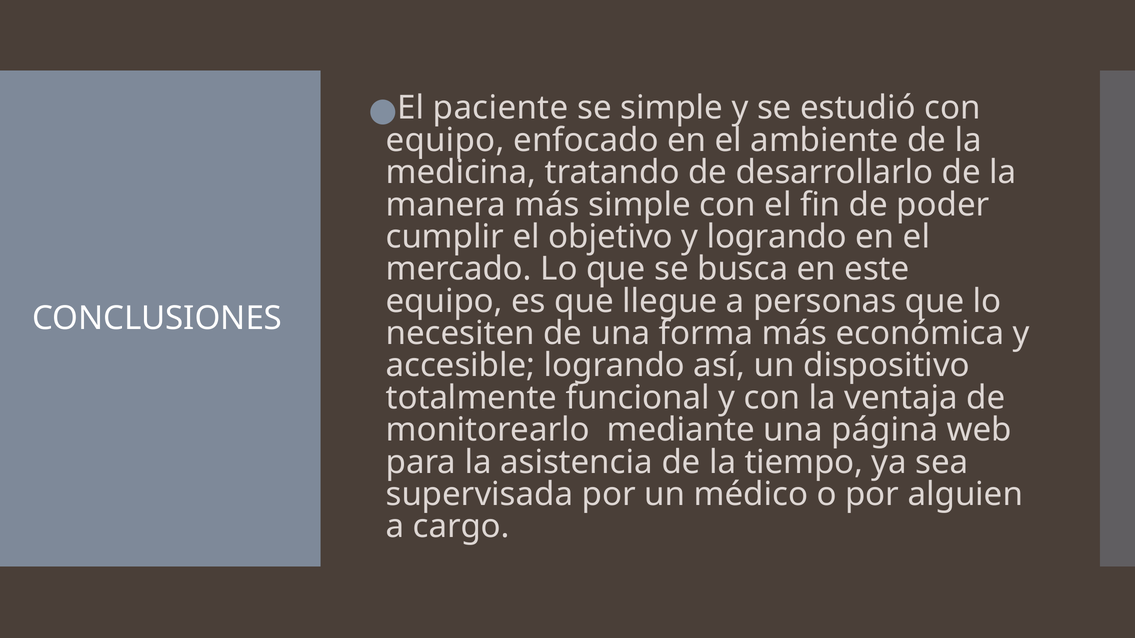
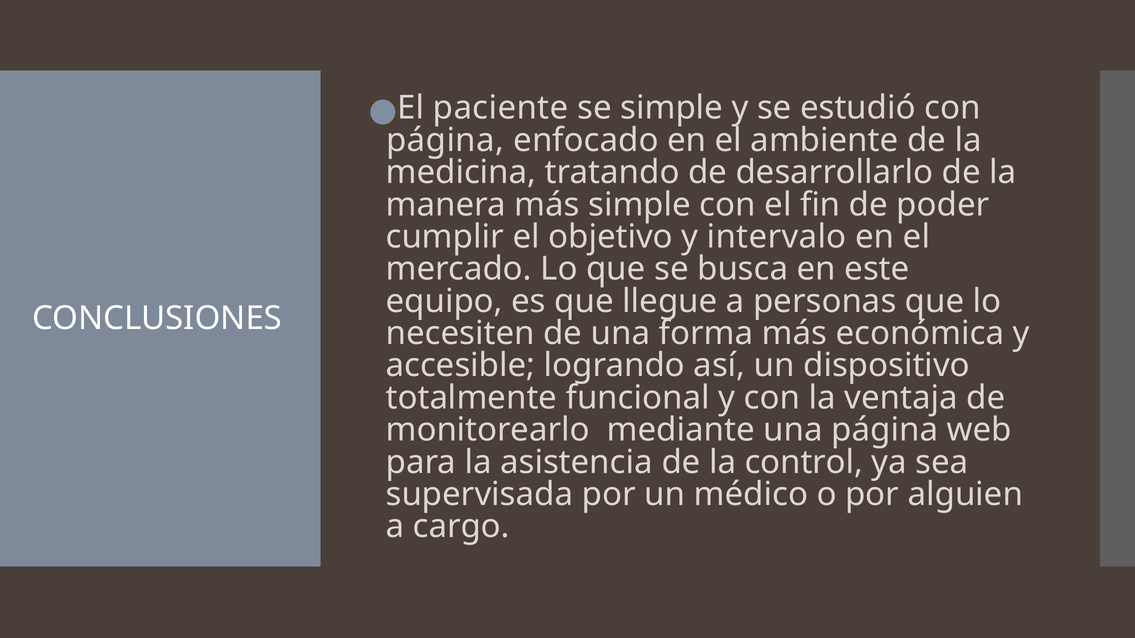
equipo at (445, 140): equipo -> página
y logrando: logrando -> intervalo
tiempo: tiempo -> control
